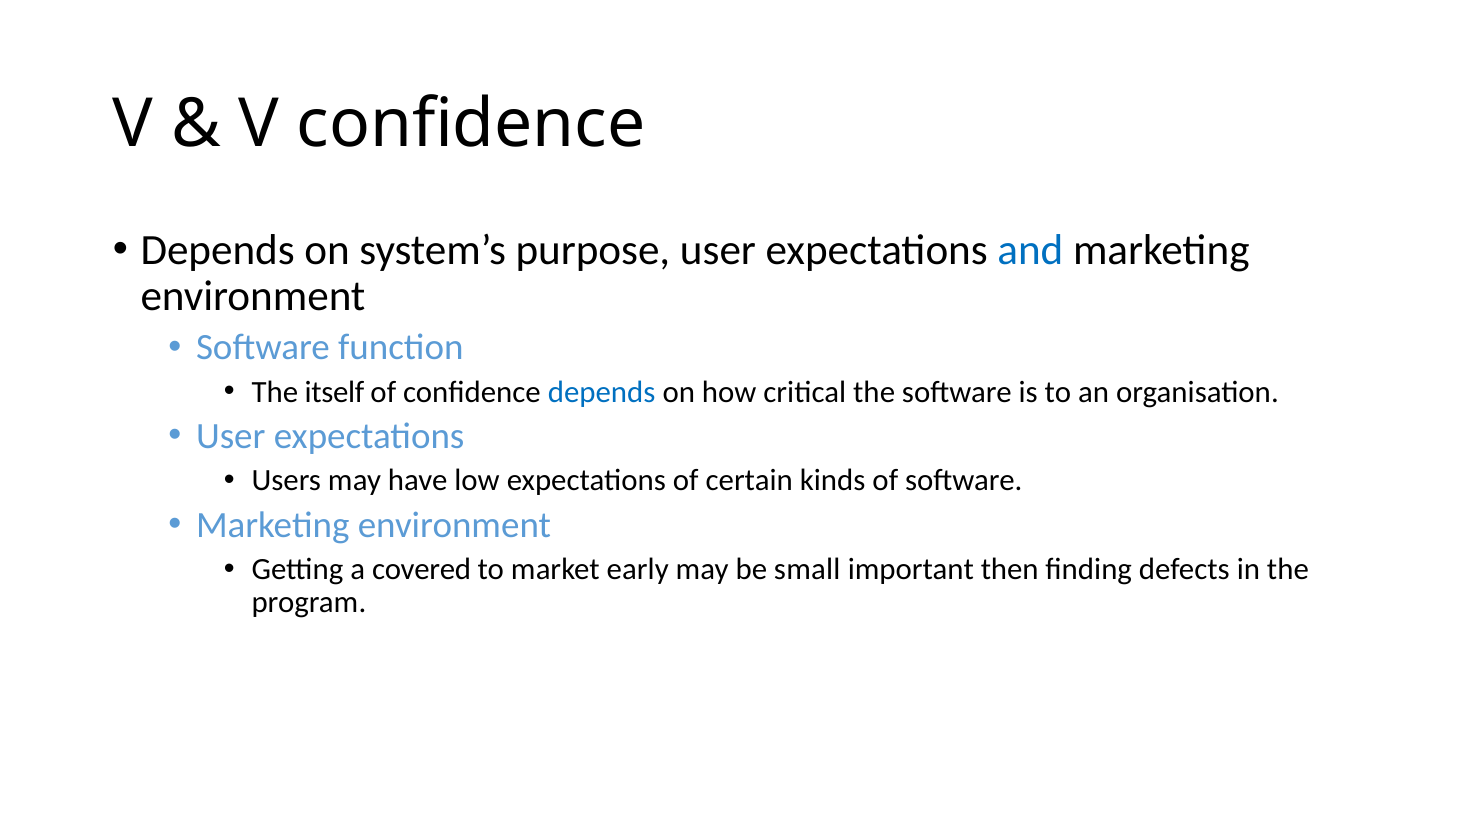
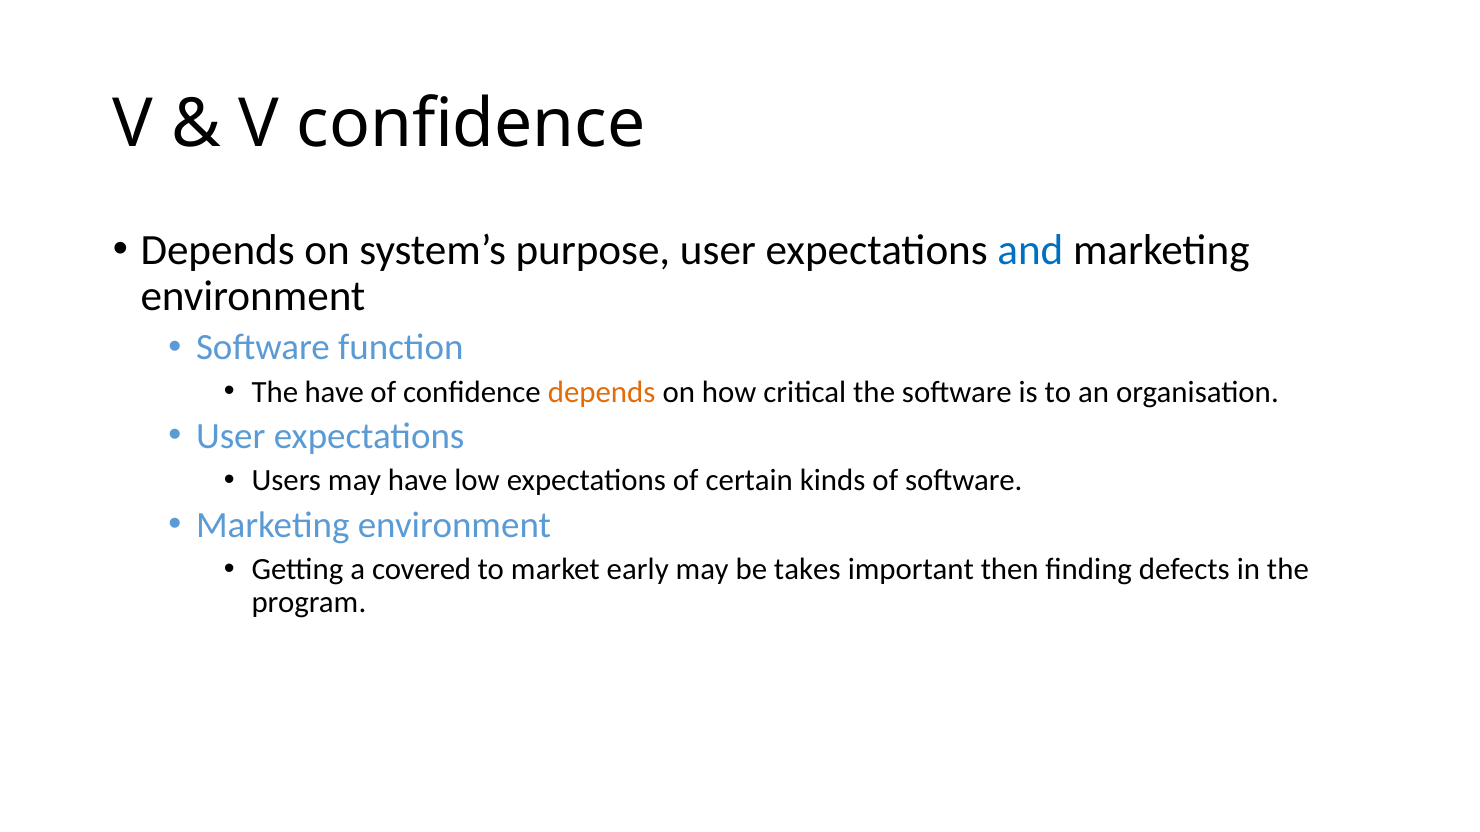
The itself: itself -> have
depends at (602, 392) colour: blue -> orange
small: small -> takes
